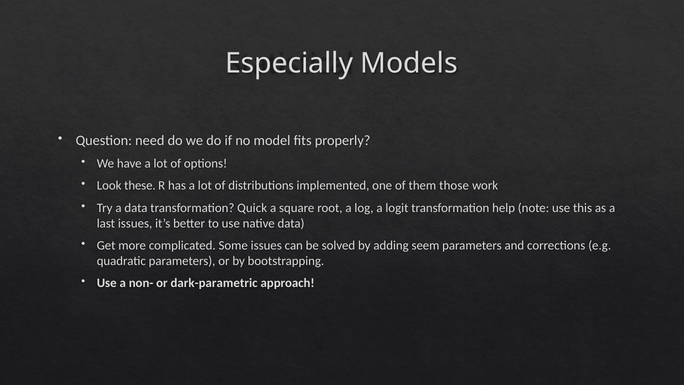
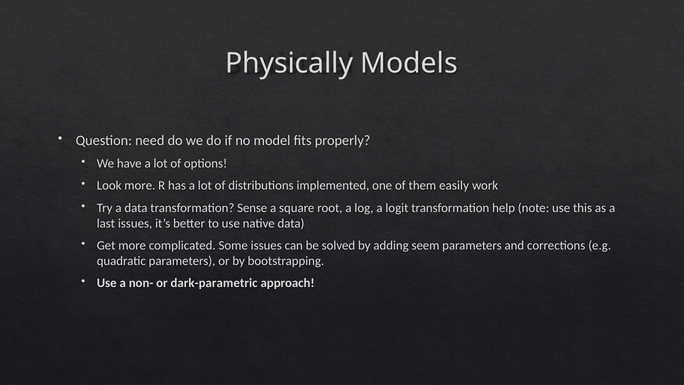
Especially: Especially -> Physically
Look these: these -> more
those: those -> easily
Quick: Quick -> Sense
